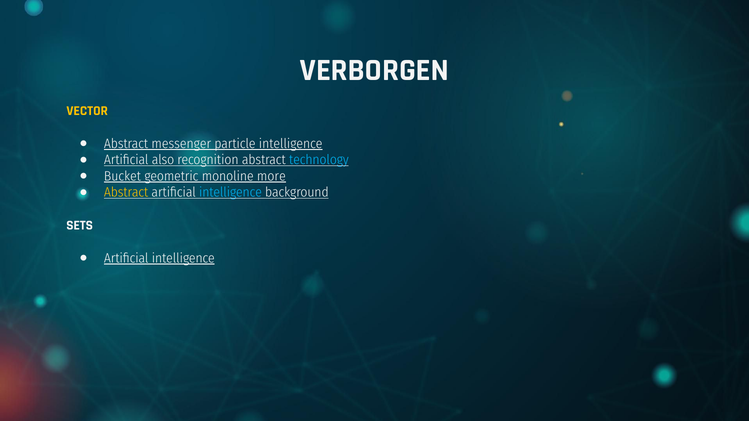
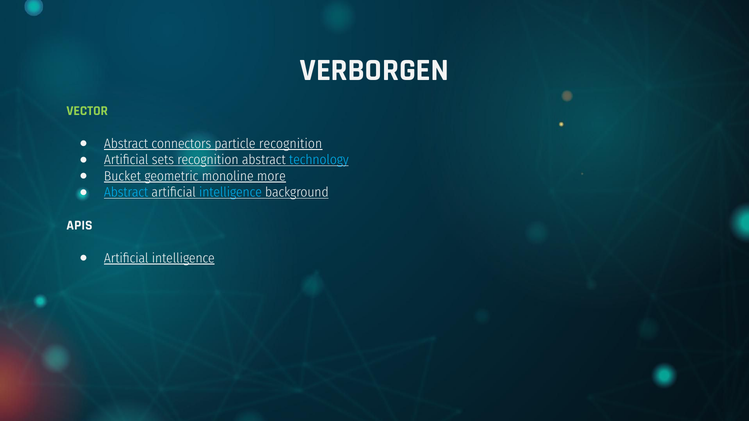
VECTOR colour: yellow -> light green
messenger: messenger -> connectors
particle intelligence: intelligence -> recognition
also: also -> sets
Abstract at (126, 193) colour: yellow -> light blue
SETS: SETS -> APIS
